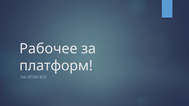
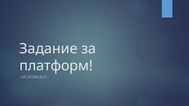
Рабочее: Рабочее -> Задание
